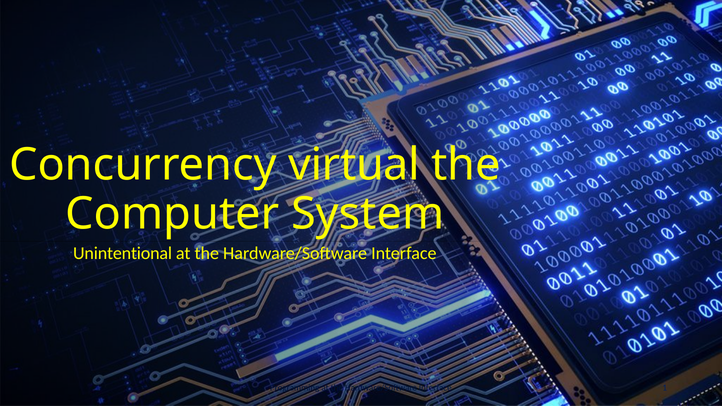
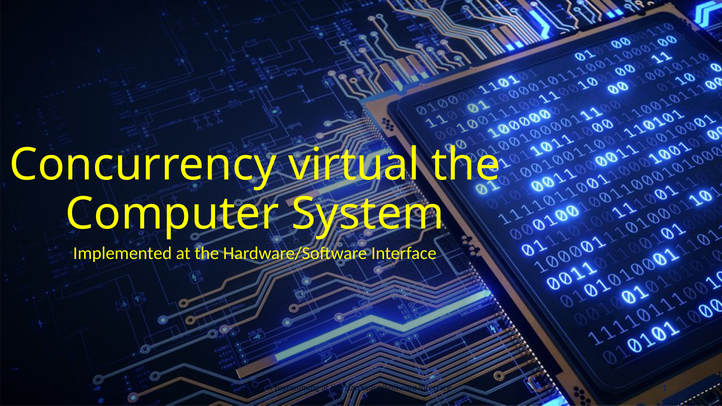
Unintentional: Unintentional -> Implemented
